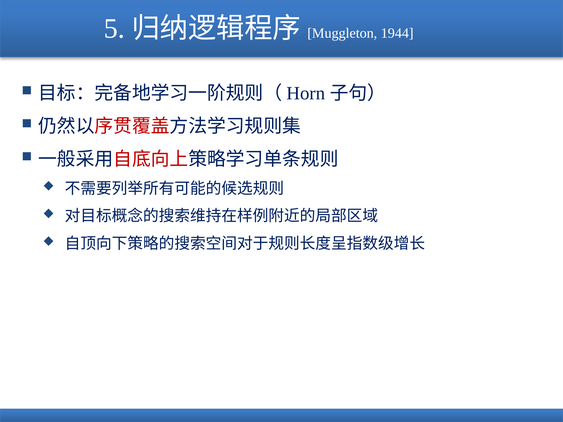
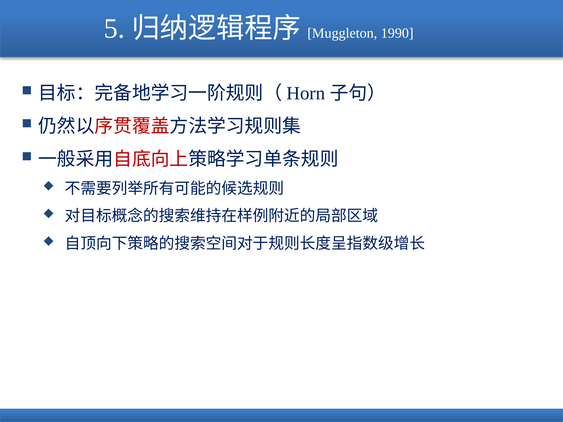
1944: 1944 -> 1990
